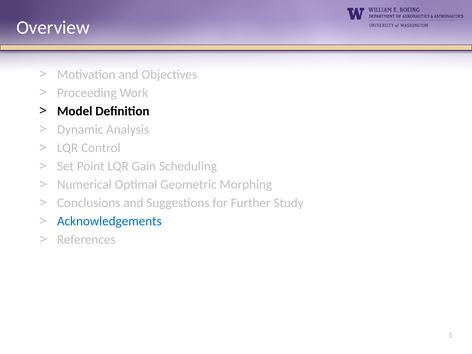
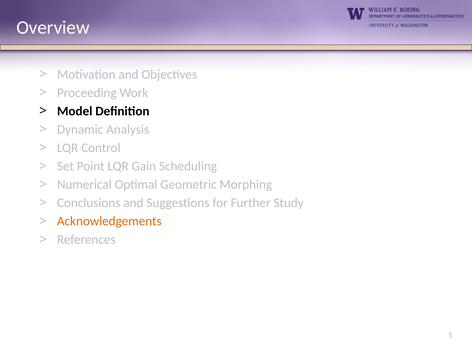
Acknowledgements colour: blue -> orange
